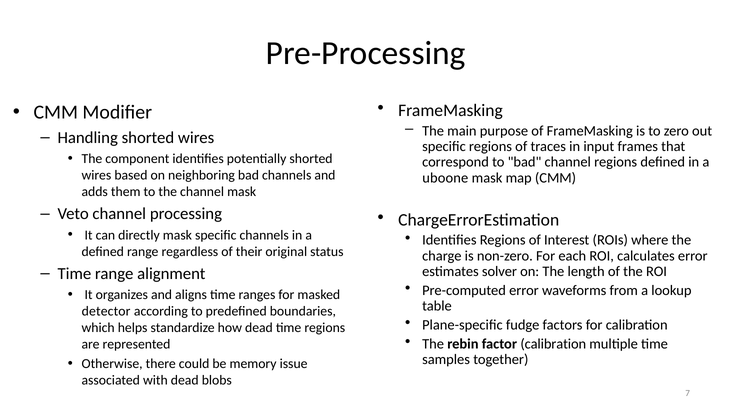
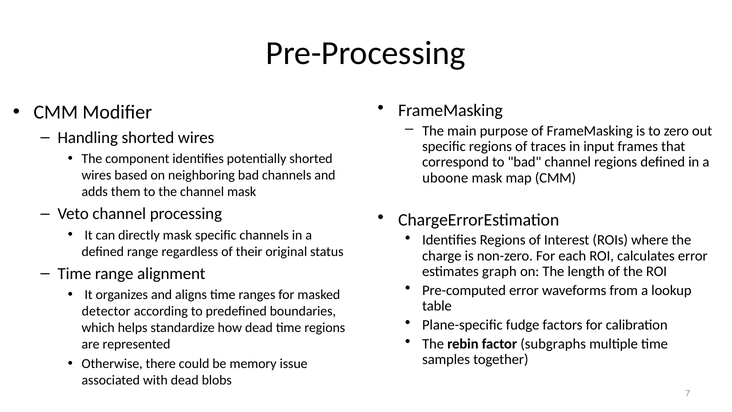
solver: solver -> graph
factor calibration: calibration -> subgraphs
